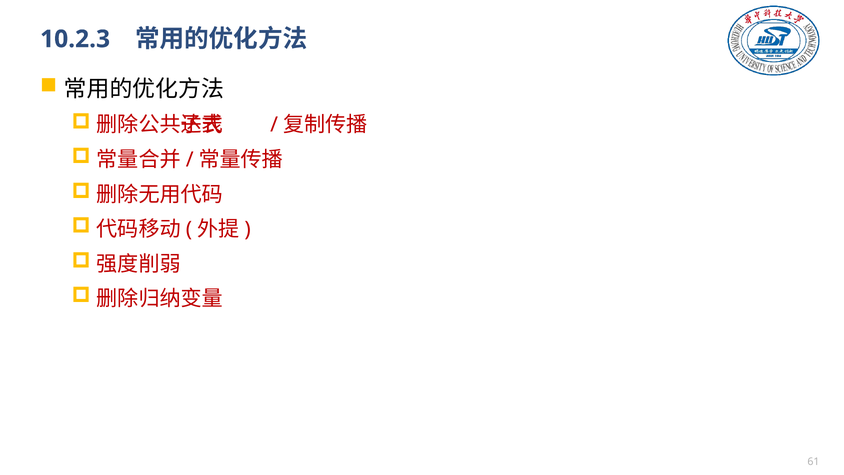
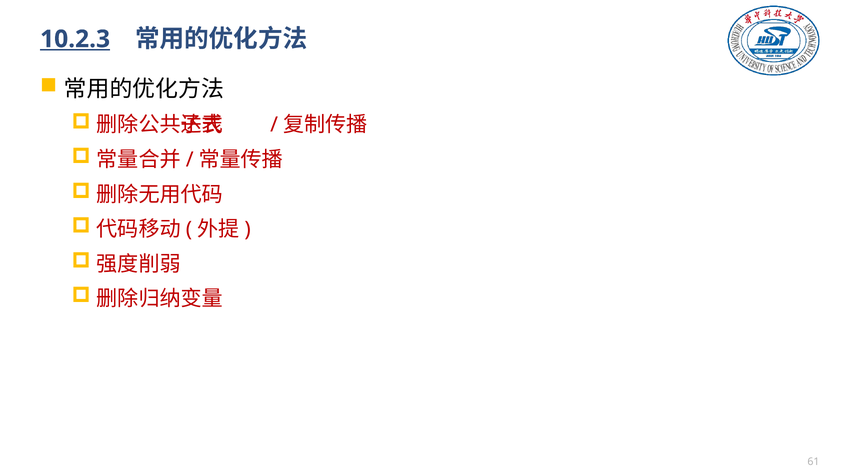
10.2.3 underline: none -> present
